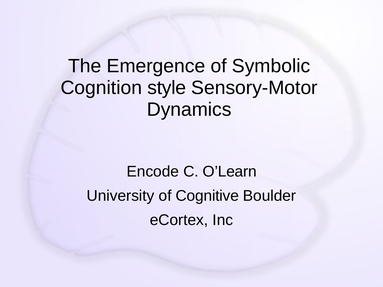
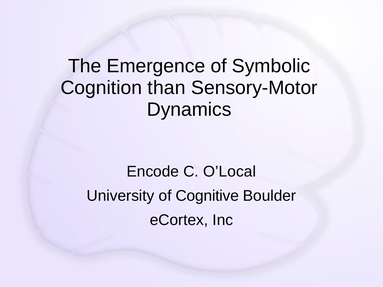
style: style -> than
O’Learn: O’Learn -> O’Local
